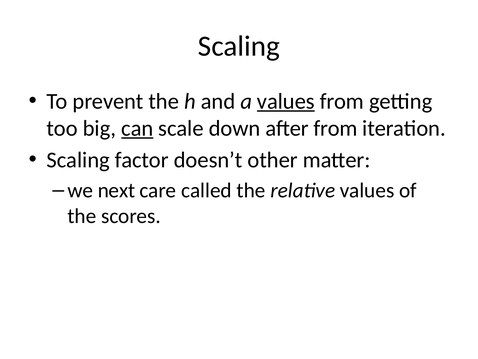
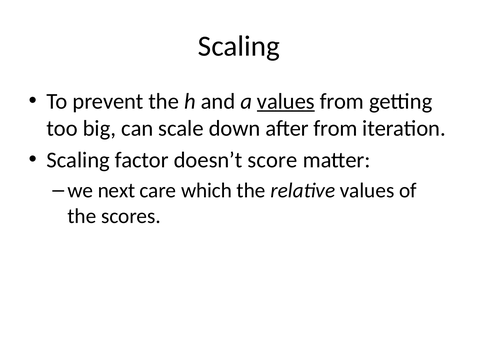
can underline: present -> none
other: other -> score
called: called -> which
